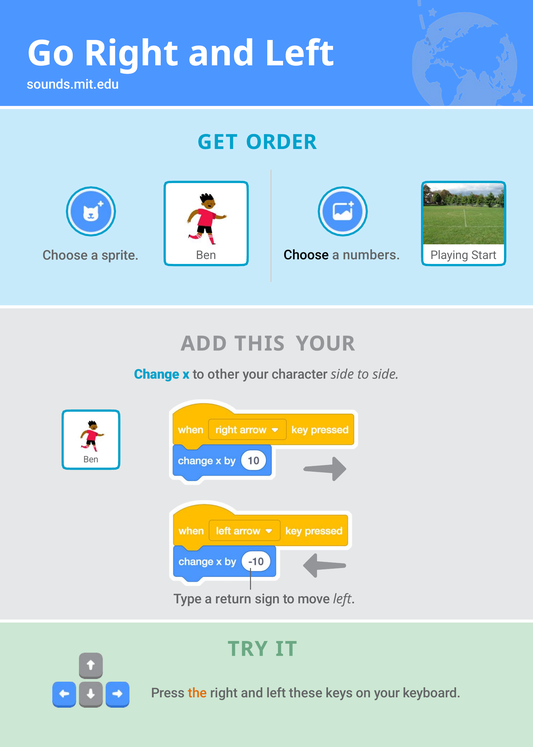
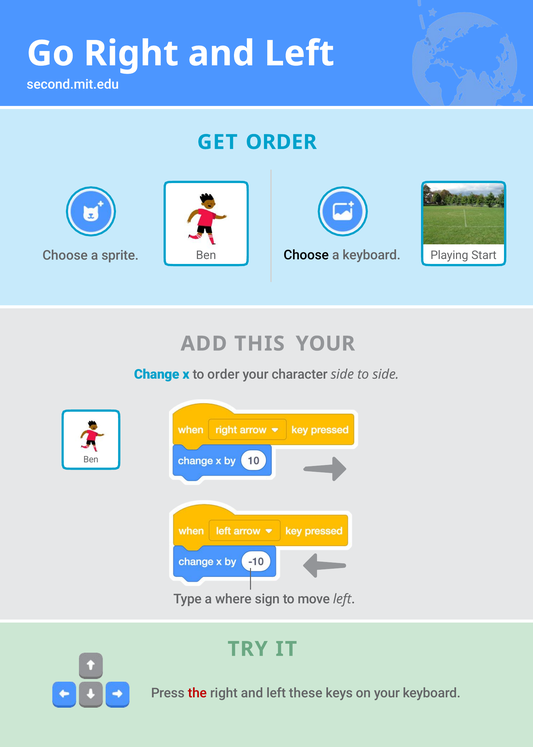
sounds.mit.edu: sounds.mit.edu -> second.mit.edu
a numbers: numbers -> keyboard
to other: other -> order
return: return -> where
the colour: orange -> red
